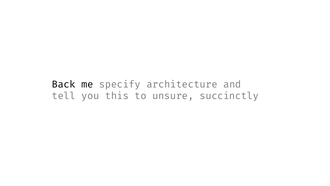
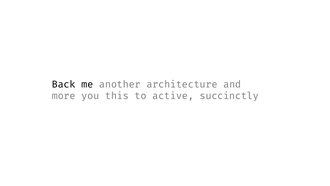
specify: specify -> another
tell: tell -> more
unsure: unsure -> active
